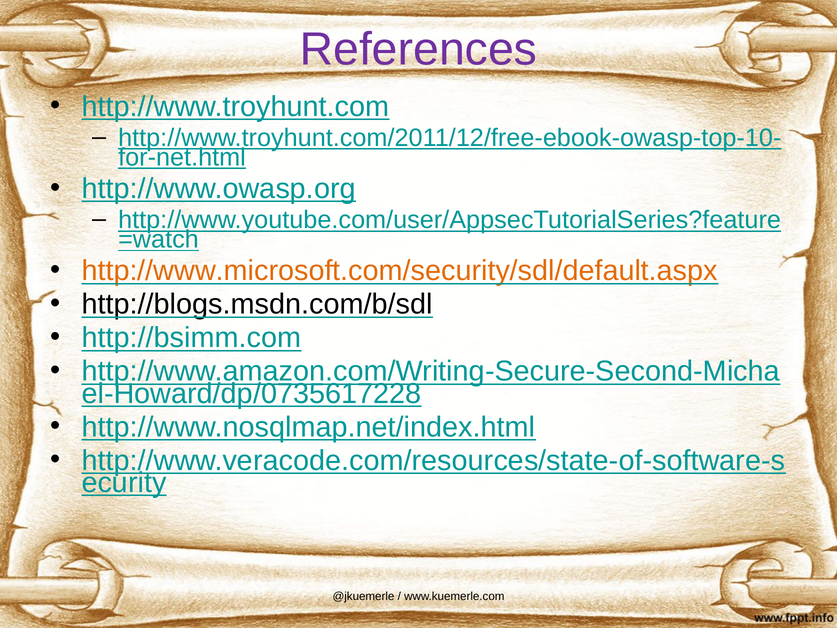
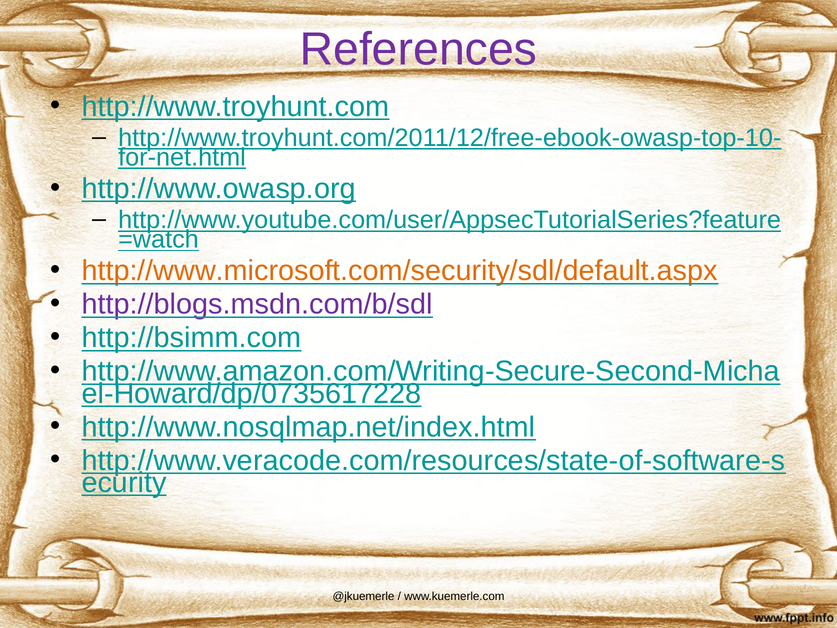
http://blogs.msdn.com/b/sdl colour: black -> purple
